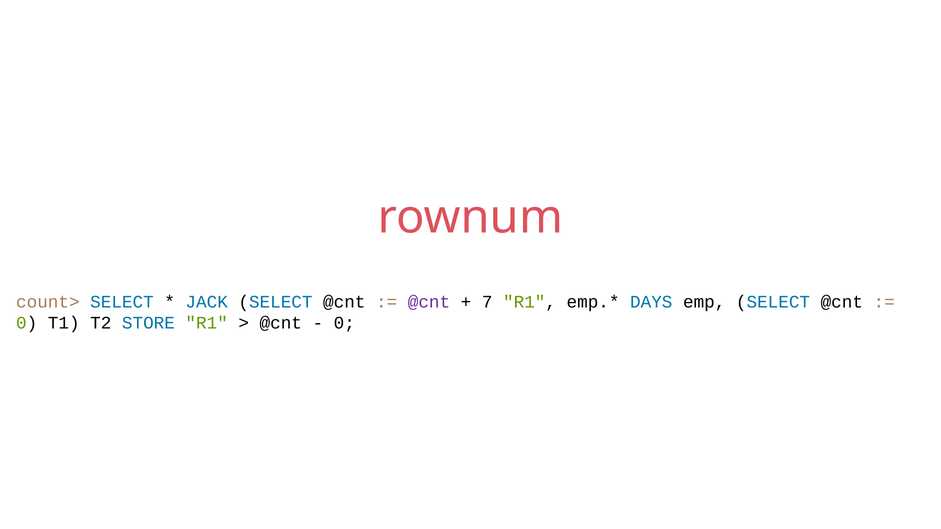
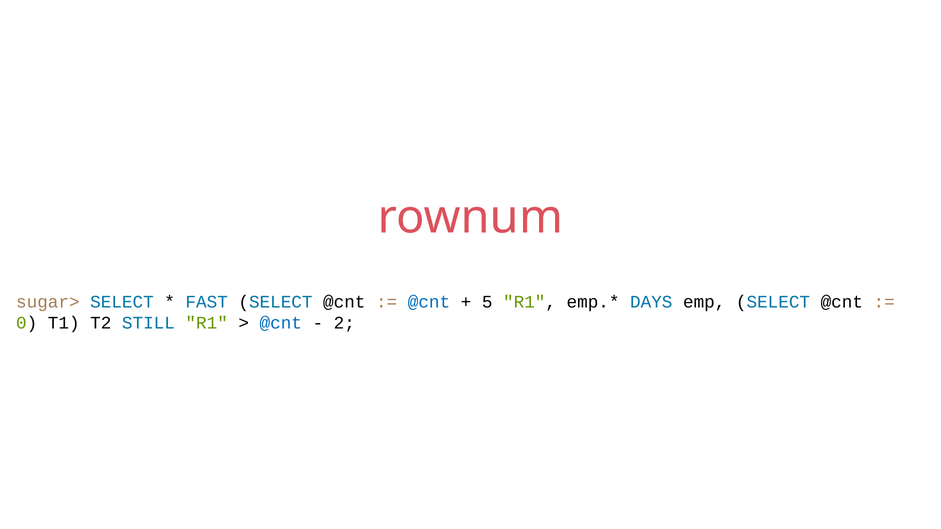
count>: count> -> sugar>
JACK: JACK -> FAST
@cnt at (429, 302) colour: purple -> blue
7: 7 -> 5
STORE: STORE -> STILL
@cnt at (281, 323) colour: black -> blue
0 at (344, 323): 0 -> 2
